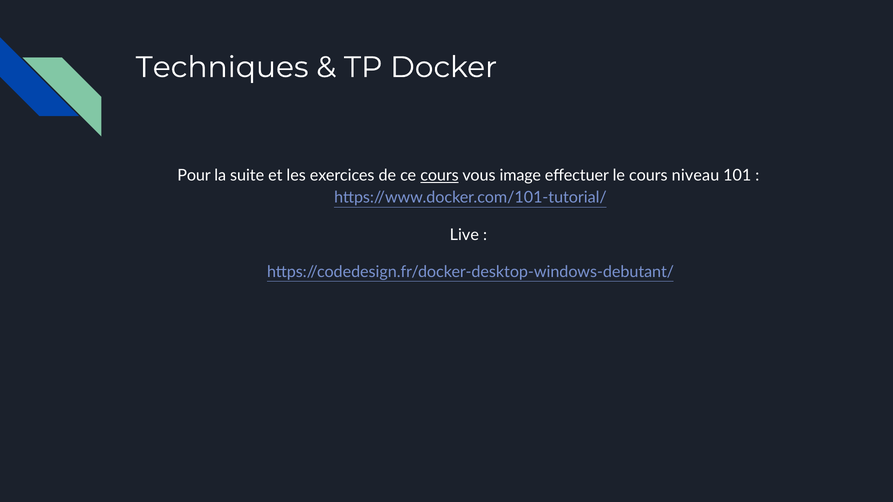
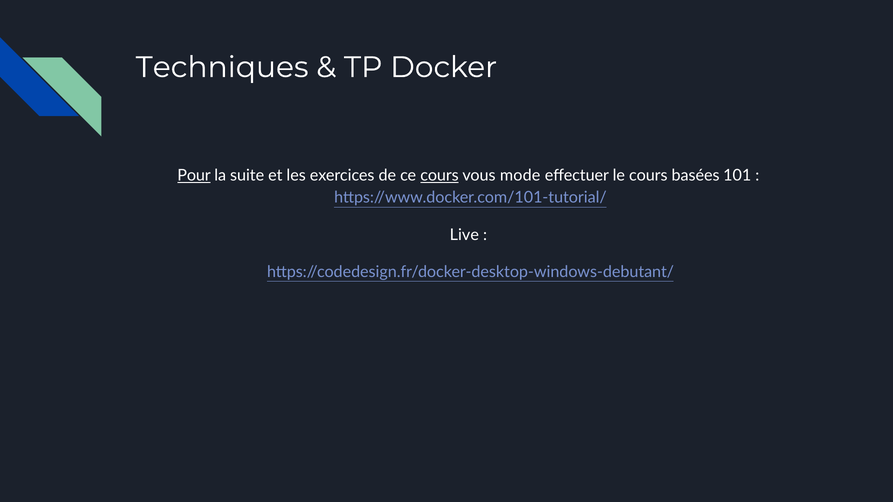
Pour underline: none -> present
image: image -> mode
niveau: niveau -> basées
